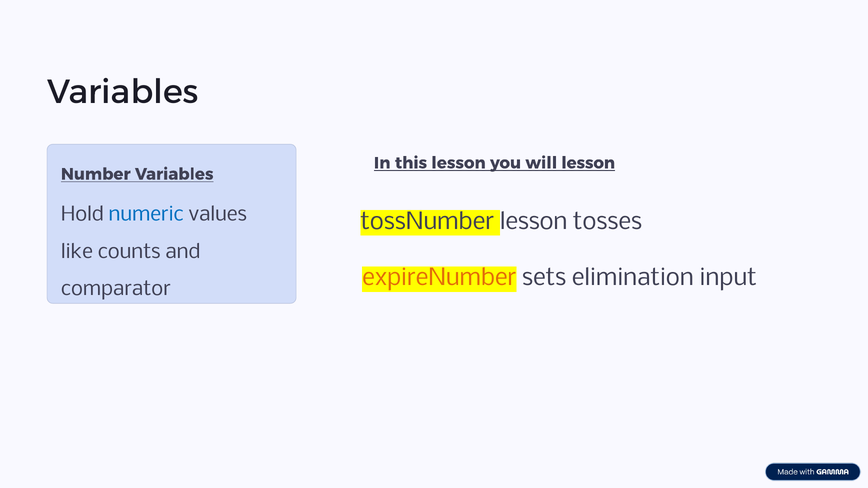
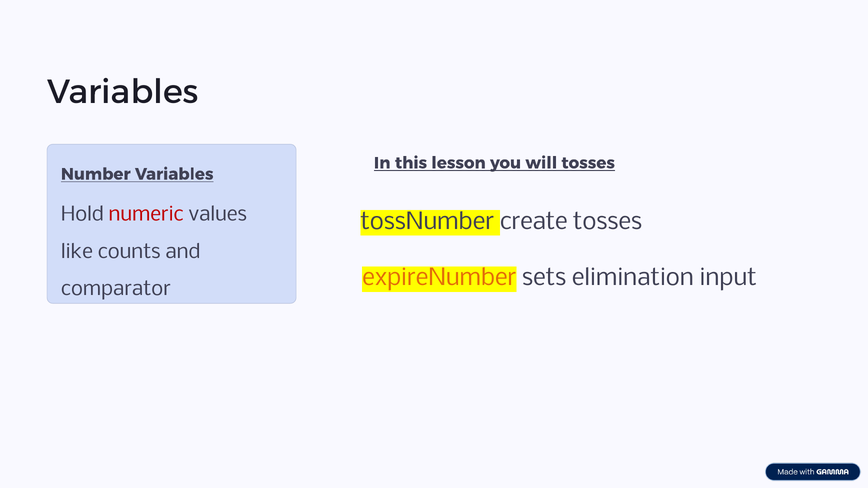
will lesson: lesson -> tosses
numeric colour: blue -> red
tossNumber lesson: lesson -> create
